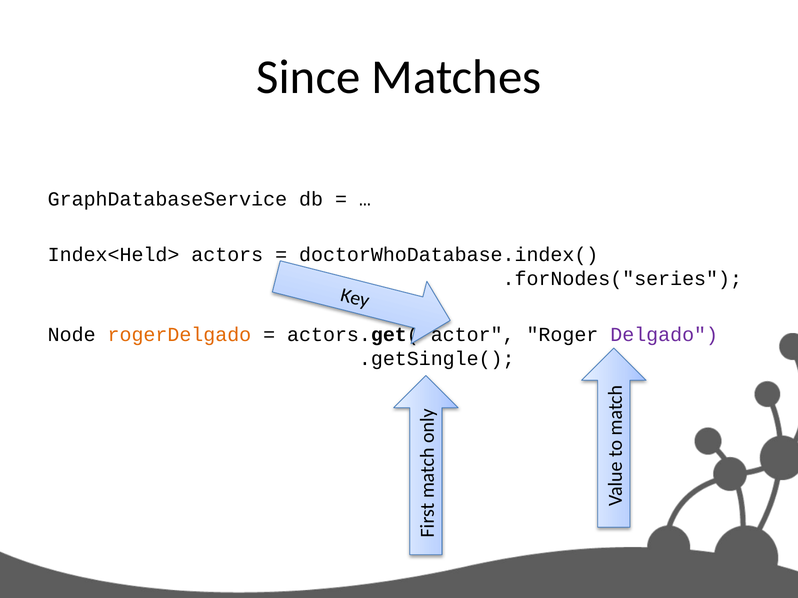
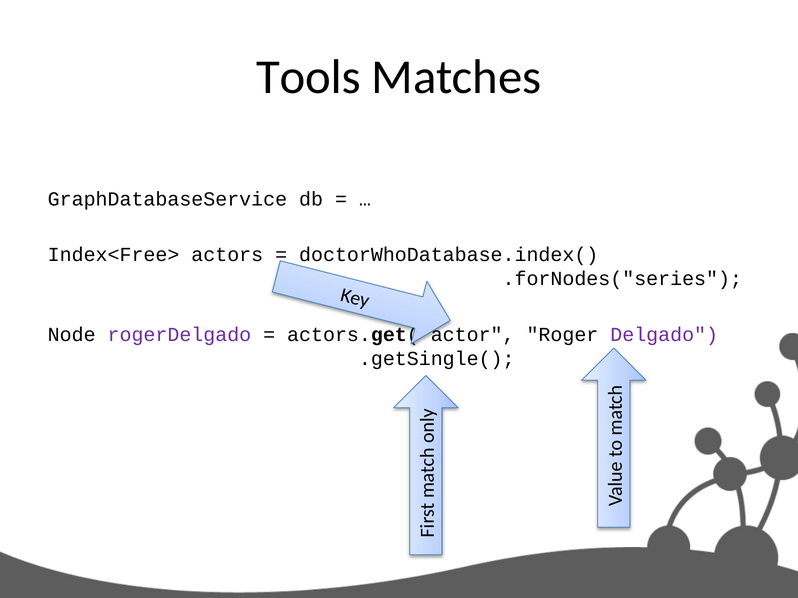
Since: Since -> Tools
Index<Held>: Index<Held> -> Index<Free>
rogerDelgado colour: orange -> purple
